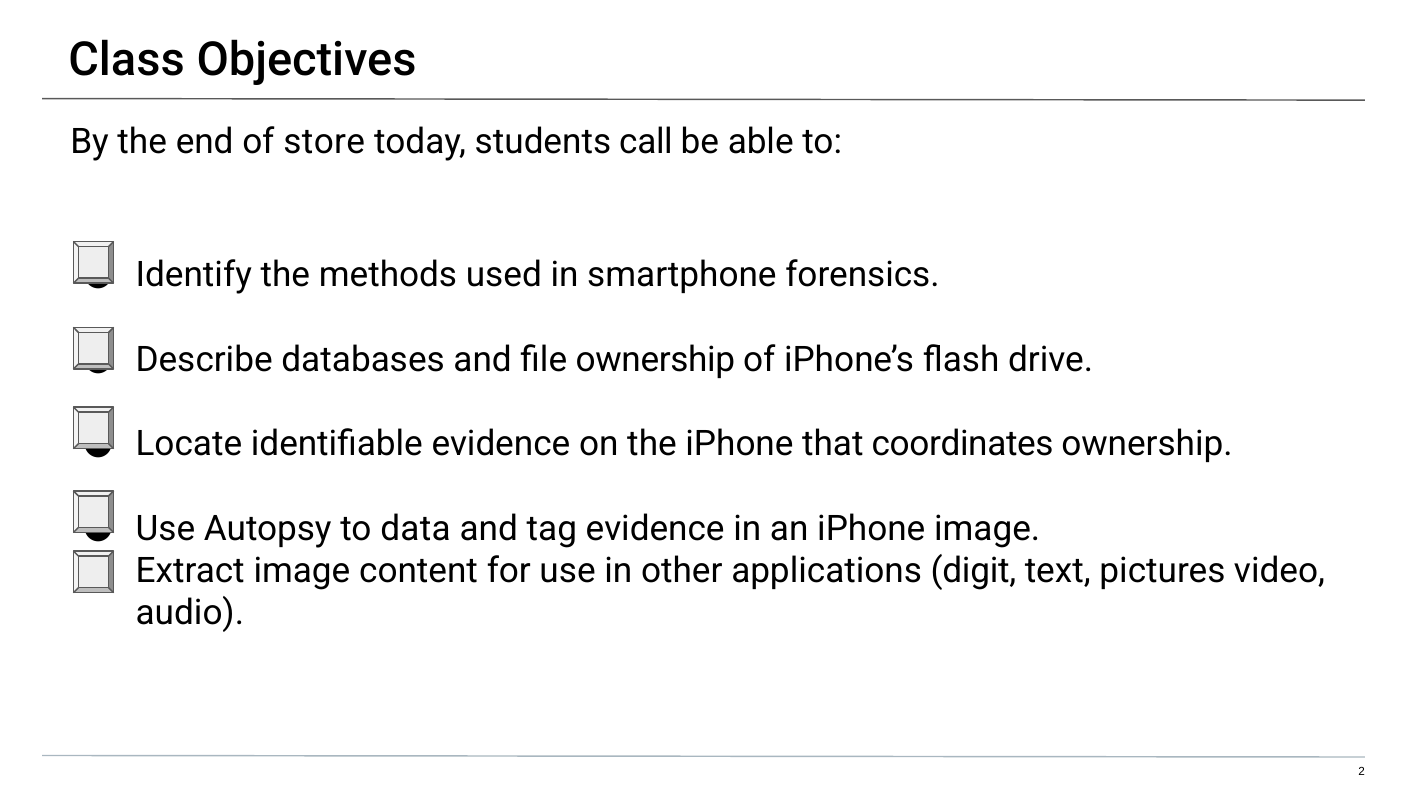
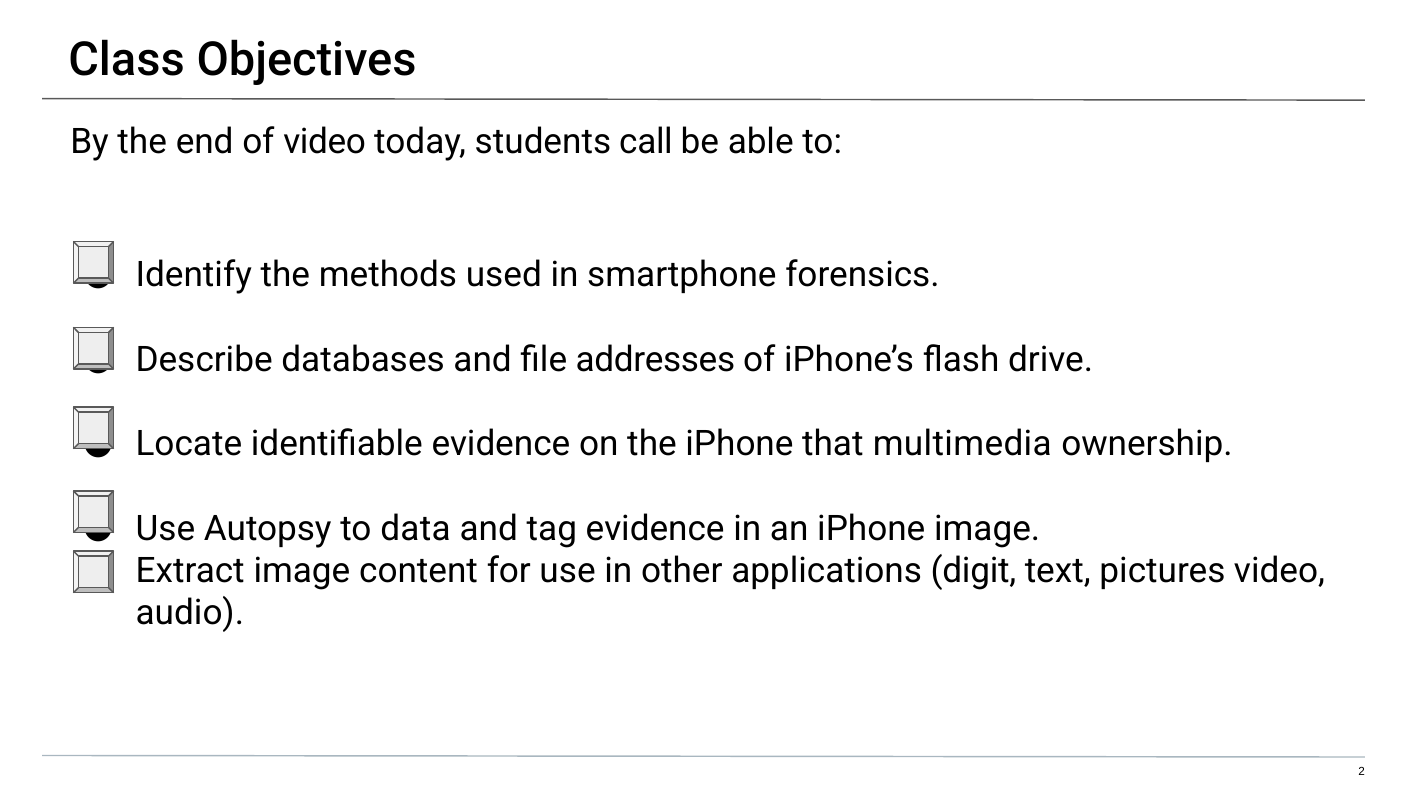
of store: store -> video
file ownership: ownership -> addresses
coordinates: coordinates -> multimedia
